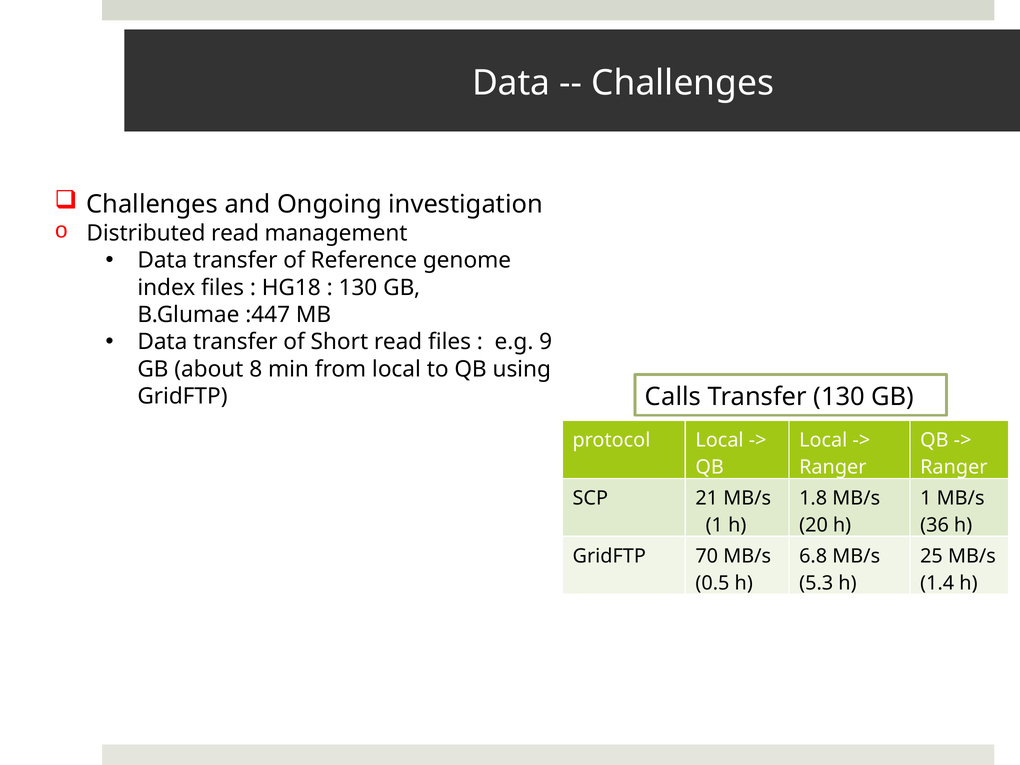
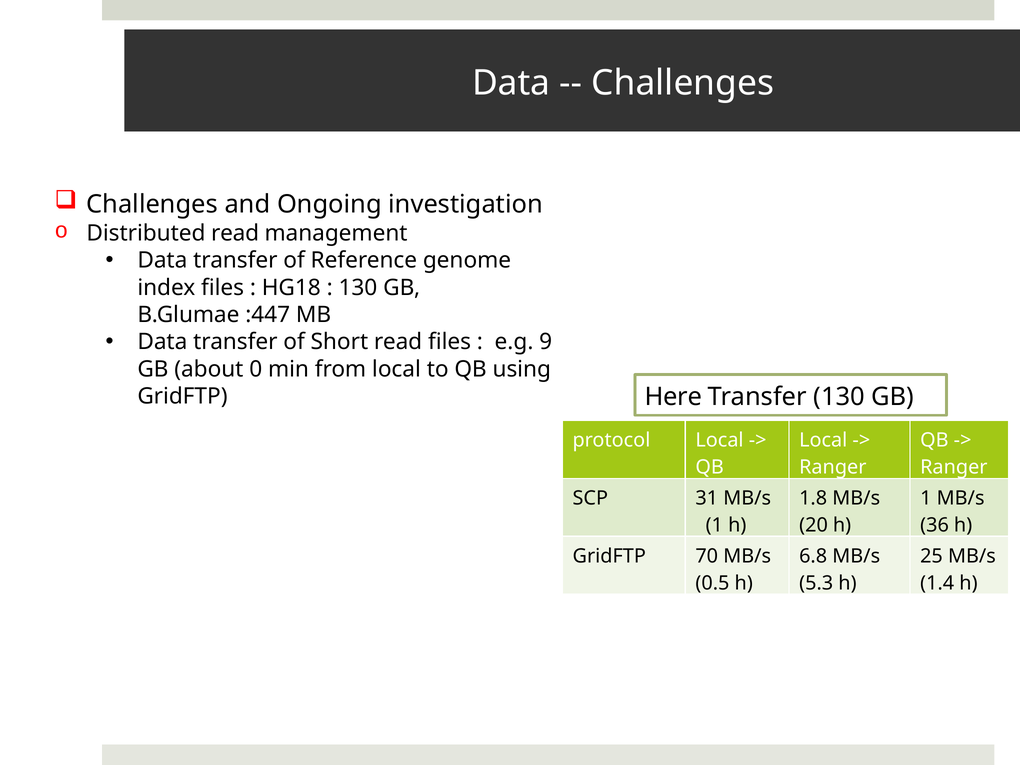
8: 8 -> 0
Calls: Calls -> Here
21: 21 -> 31
